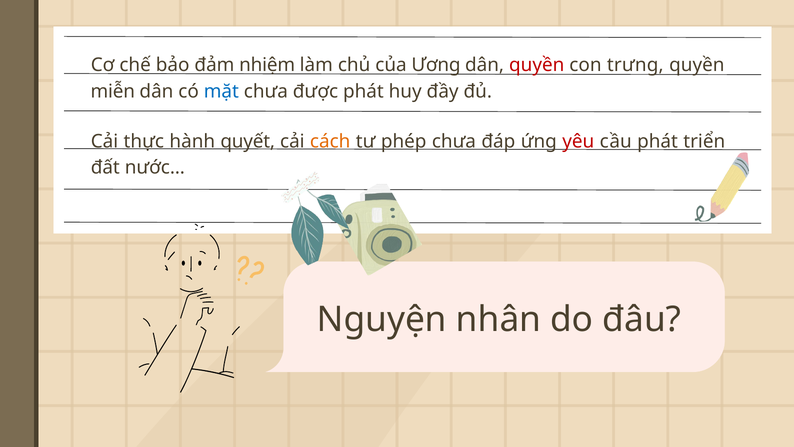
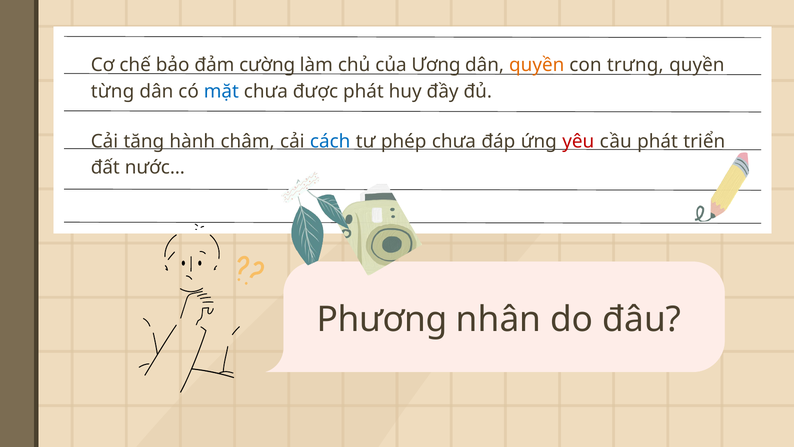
nhiệm: nhiệm -> cường
quyền at (537, 65) colour: red -> orange
miễn: miễn -> từng
thực: thực -> tăng
quyết: quyết -> châm
cách colour: orange -> blue
Nguyện: Nguyện -> Phương
